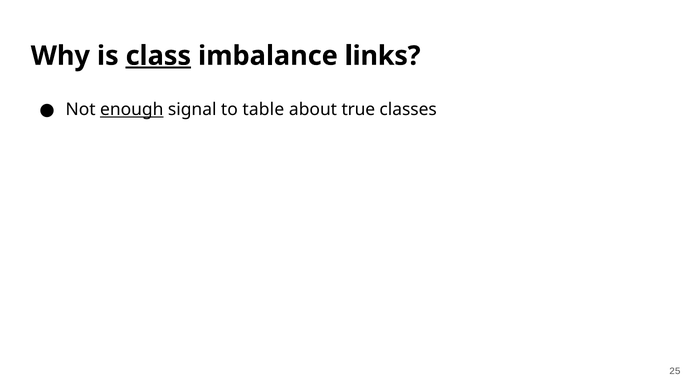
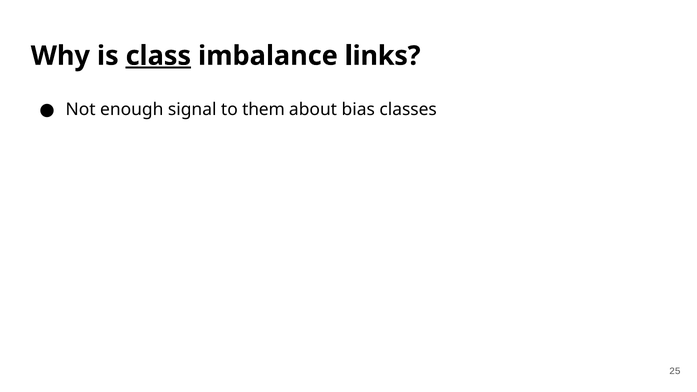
enough underline: present -> none
table: table -> them
true: true -> bias
